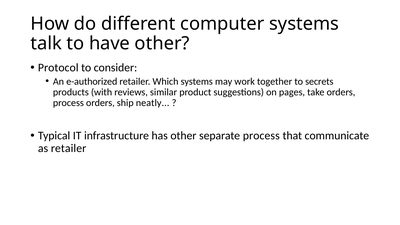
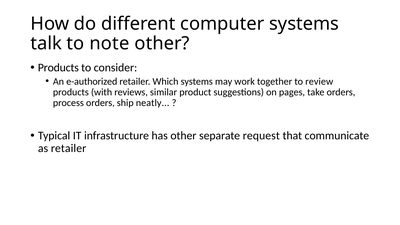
have: have -> note
Protocol at (58, 68): Protocol -> Products
secrets: secrets -> review
separate process: process -> request
